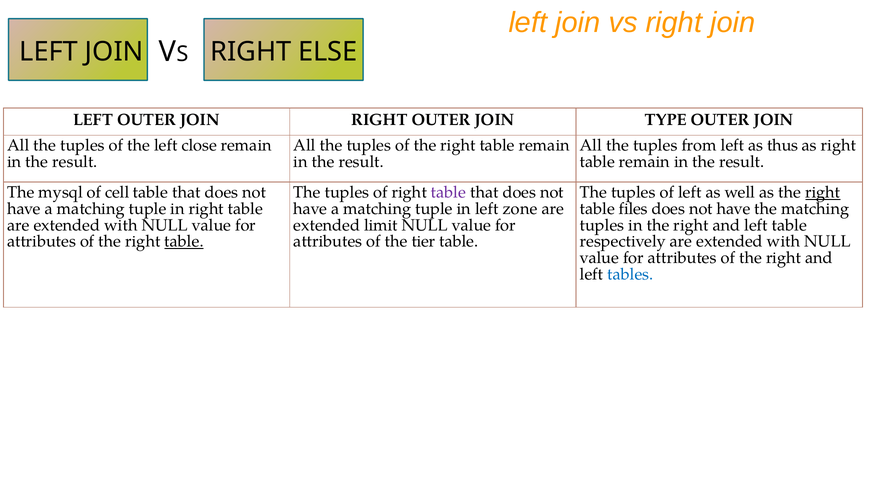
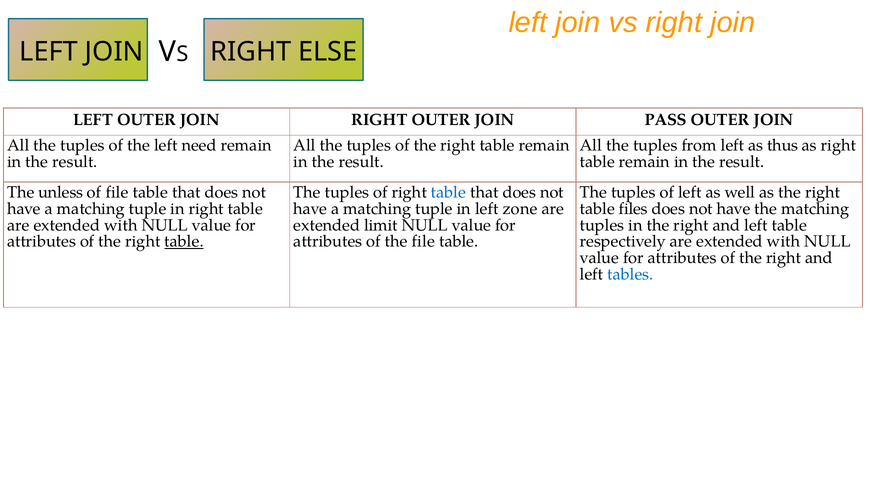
TYPE: TYPE -> PASS
close: close -> need
mysql: mysql -> unless
of cell: cell -> file
table at (448, 192) colour: purple -> blue
right at (823, 192) underline: present -> none
the tier: tier -> file
